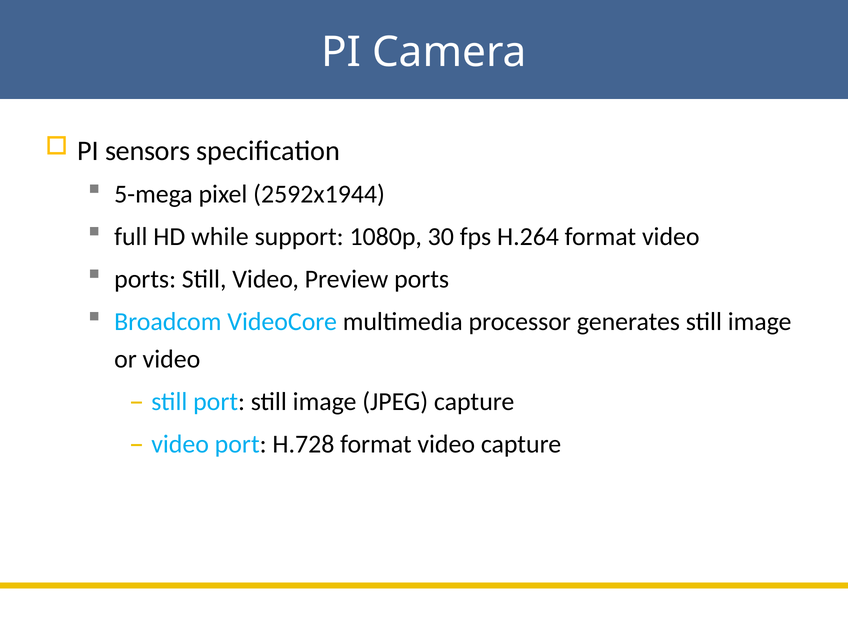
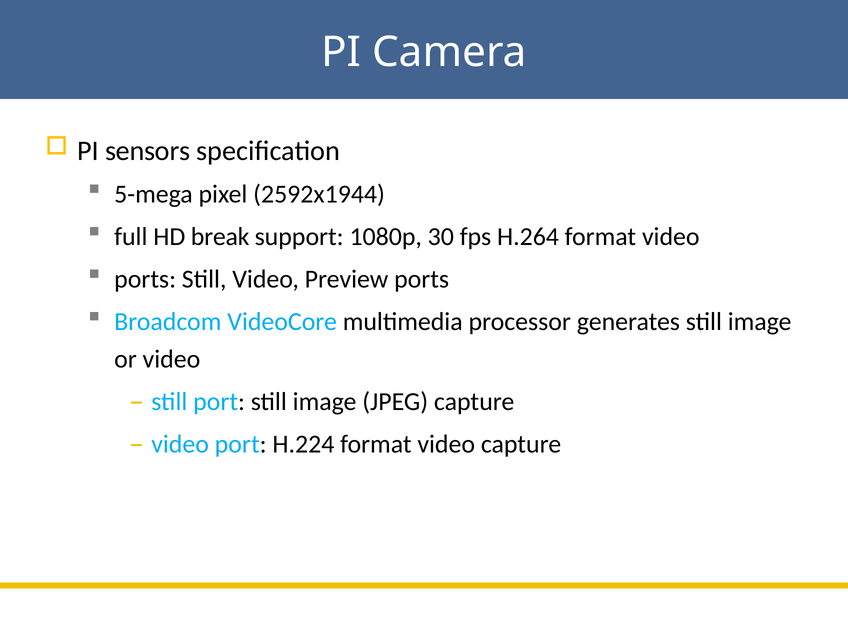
while: while -> break
H.728: H.728 -> H.224
